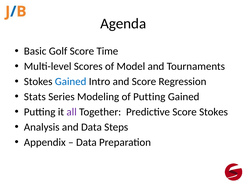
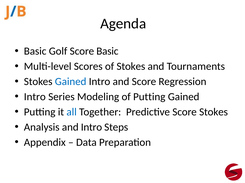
Score Time: Time -> Basic
of Model: Model -> Stokes
Stats at (35, 97): Stats -> Intro
all colour: purple -> blue
and Data: Data -> Intro
